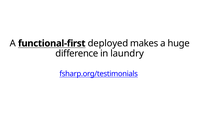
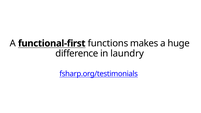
deployed: deployed -> functions
